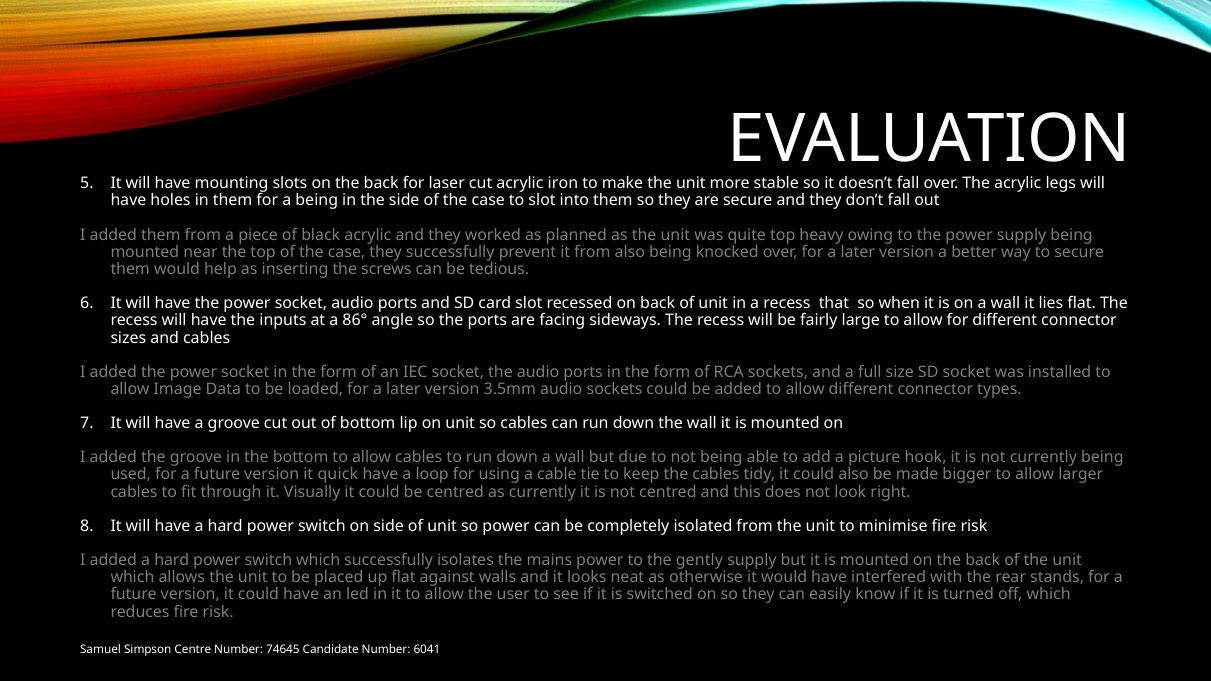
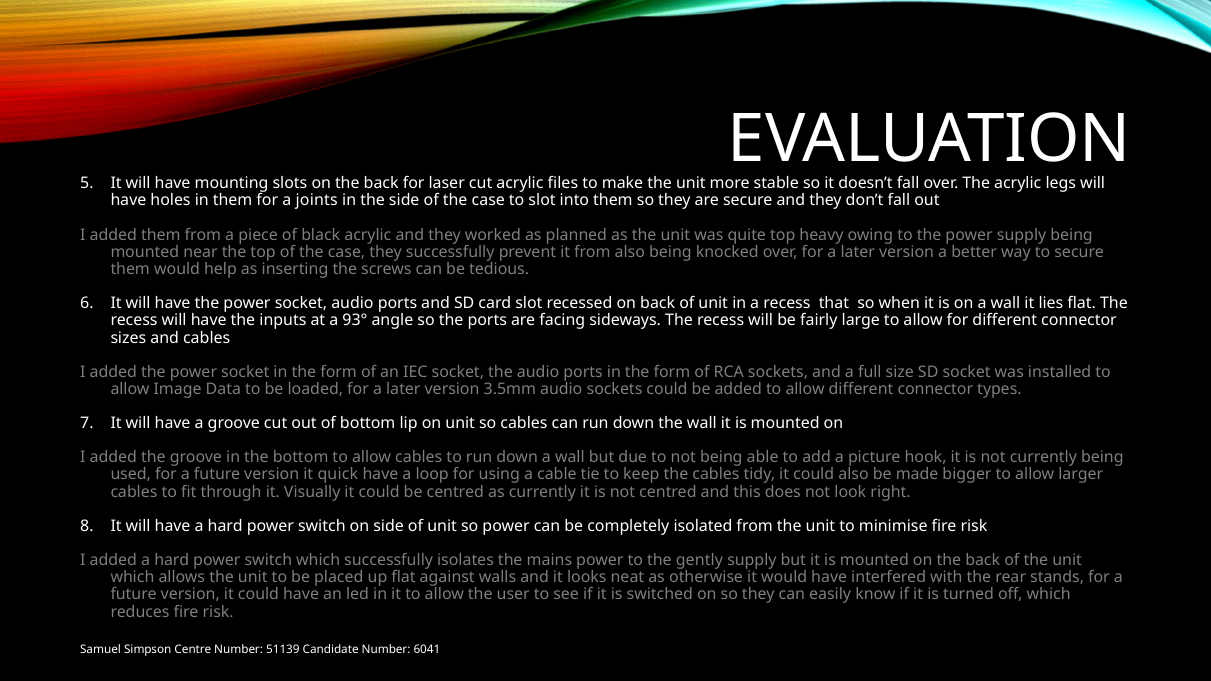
iron: iron -> files
a being: being -> joints
86°: 86° -> 93°
74645: 74645 -> 51139
